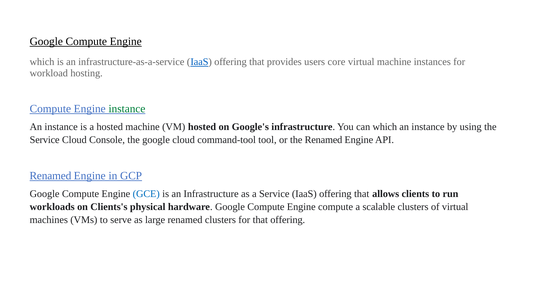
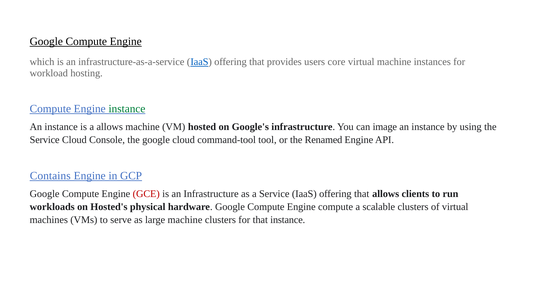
a hosted: hosted -> allows
can which: which -> image
Renamed at (50, 176): Renamed -> Contains
GCE colour: blue -> red
Clients's: Clients's -> Hosted's
large renamed: renamed -> machine
that offering: offering -> instance
